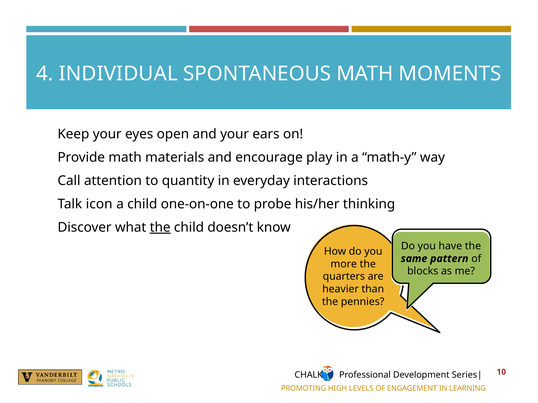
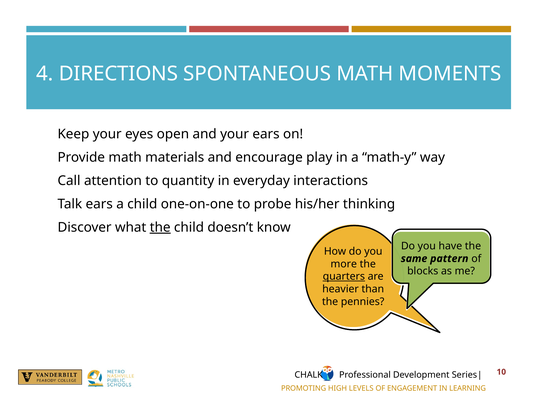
INDIVIDUAL: INDIVIDUAL -> DIRECTIONS
icon at (99, 204): icon -> ears
quarters underline: none -> present
